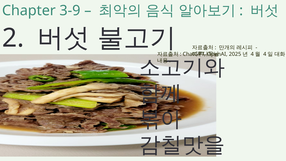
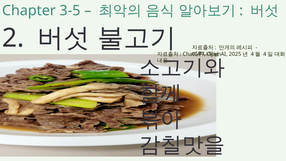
3-9: 3-9 -> 3-5
